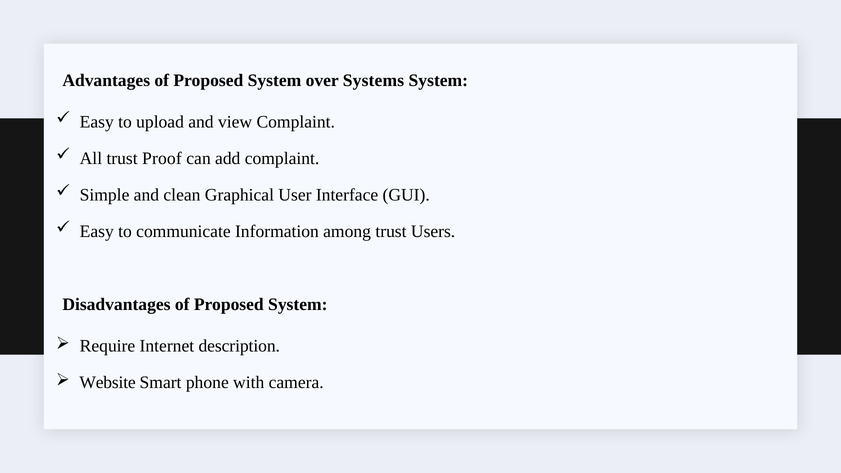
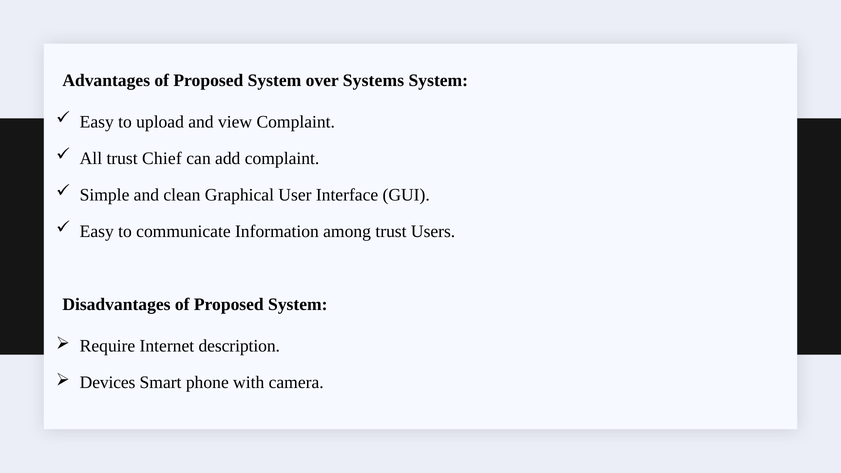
Proof: Proof -> Chief
Website: Website -> Devices
